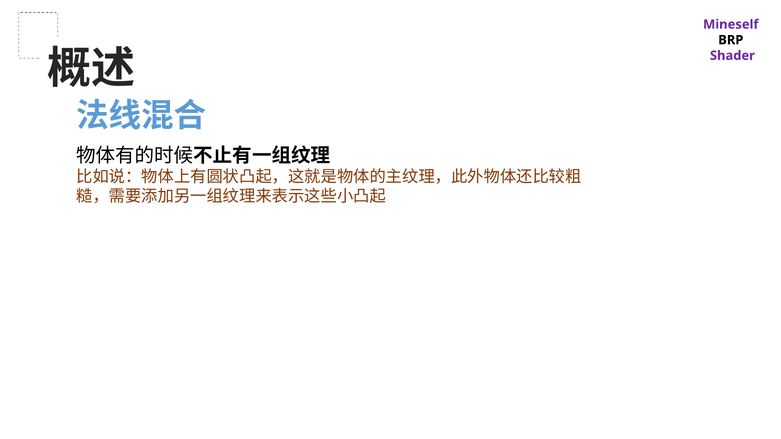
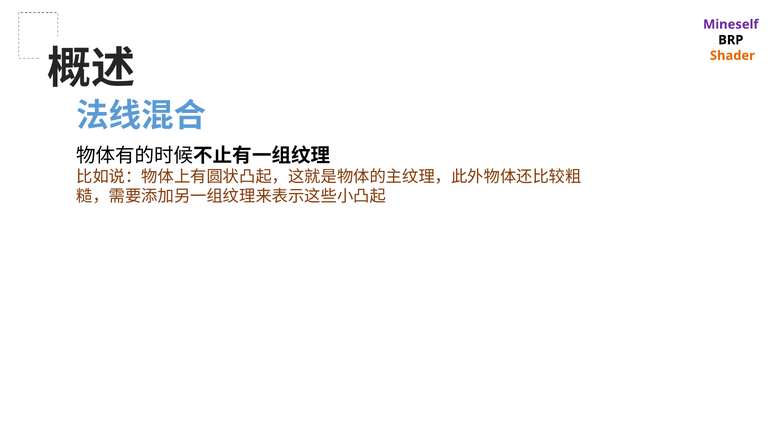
Shader colour: purple -> orange
